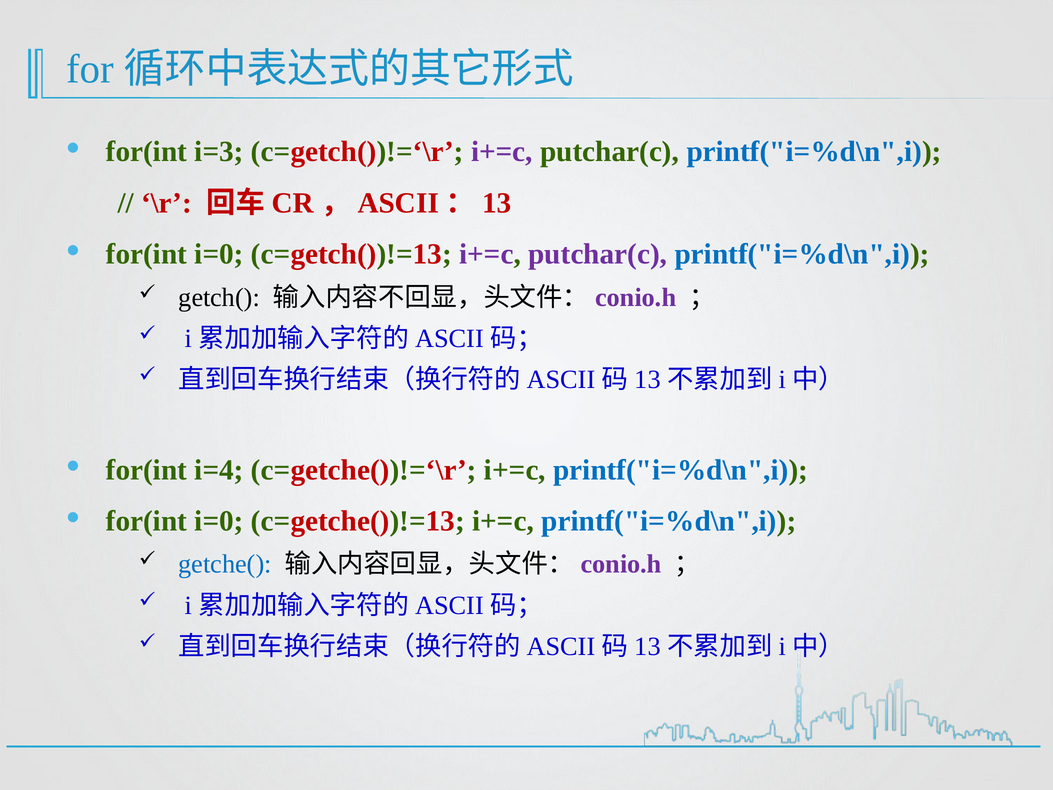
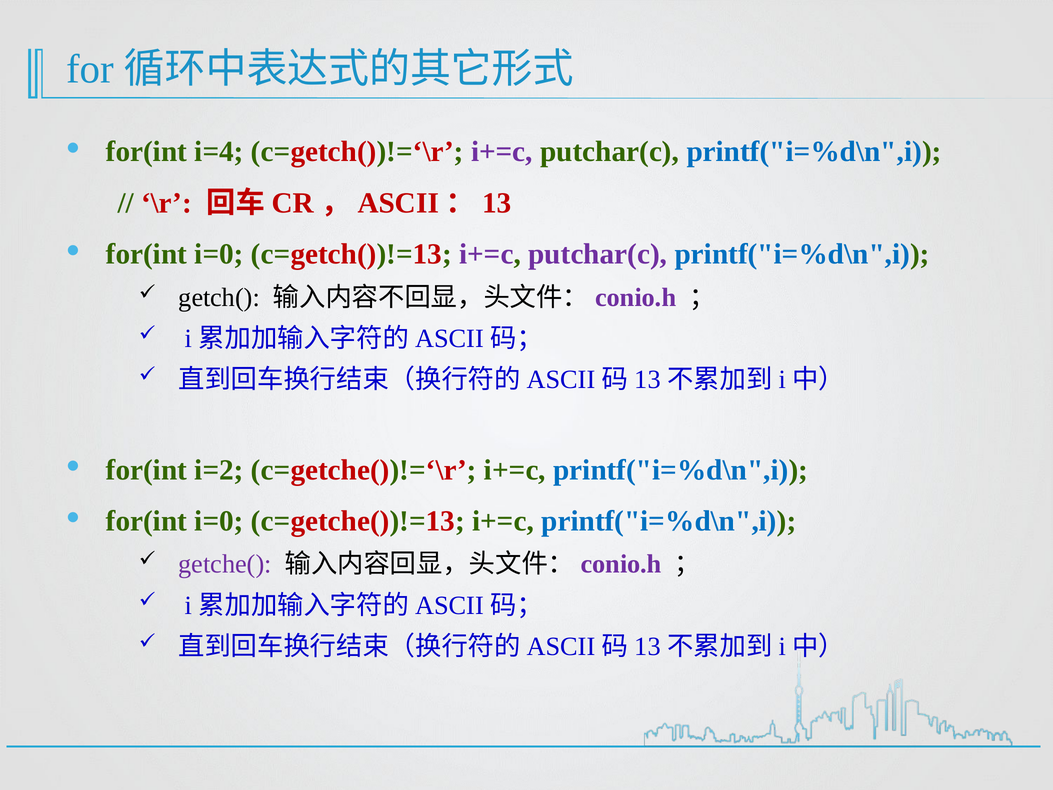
i=3: i=3 -> i=4
i=4: i=4 -> i=2
getche( colour: blue -> purple
